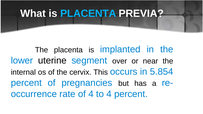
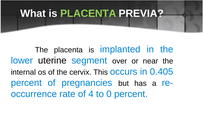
PLACENTA at (88, 14) colour: light blue -> light green
5.854: 5.854 -> 0.405
to 4: 4 -> 0
